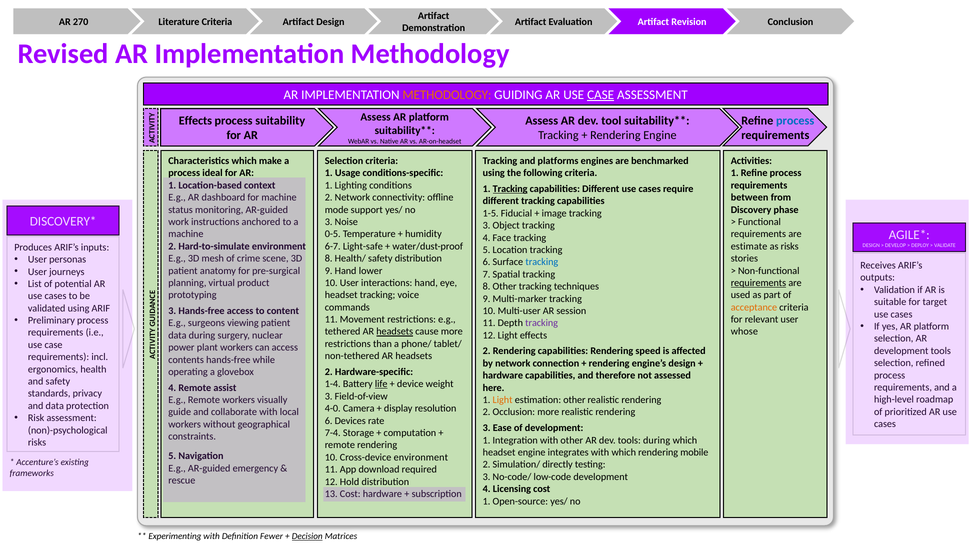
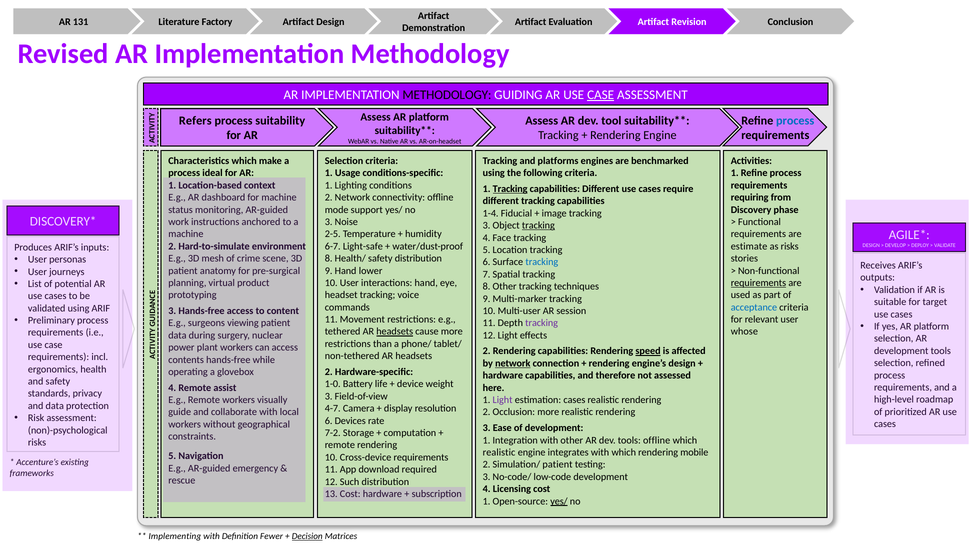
270: 270 -> 131
Literature Criteria: Criteria -> Factory
METHODOLOGY at (447, 95) colour: orange -> black
Effects at (195, 121): Effects -> Refers
between: between -> requiring
1-5: 1-5 -> 1-4
tracking at (538, 225) underline: none -> present
0-5: 0-5 -> 2-5
acceptance colour: orange -> blue
speed underline: none -> present
network at (513, 363) underline: none -> present
1-4: 1-4 -> 1-0
life underline: present -> none
Light at (503, 400) colour: orange -> purple
estimation other: other -> cases
4-0: 4-0 -> 4-7
7-4: 7-4 -> 7-2
tools during: during -> offline
headset at (499, 452): headset -> realistic
Cross-device environment: environment -> requirements
Simulation/ directly: directly -> patient
Hold: Hold -> Such
yes/ at (559, 501) underline: none -> present
Experimenting: Experimenting -> Implementing
